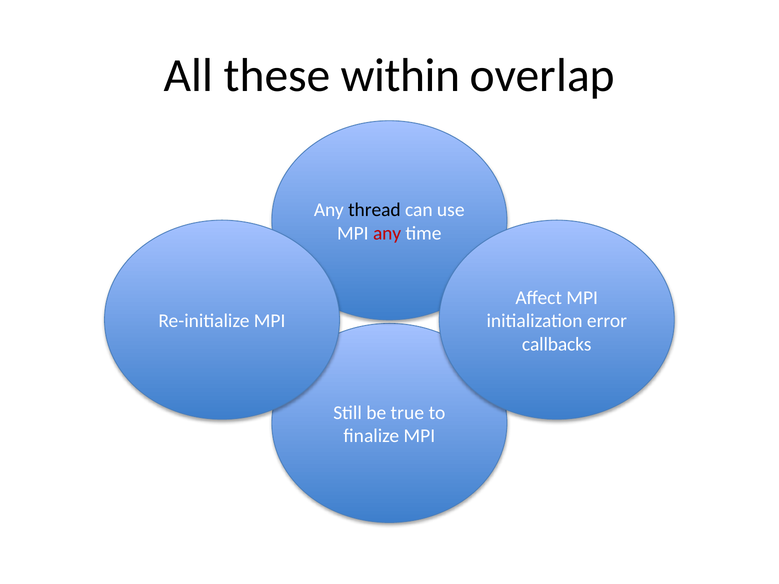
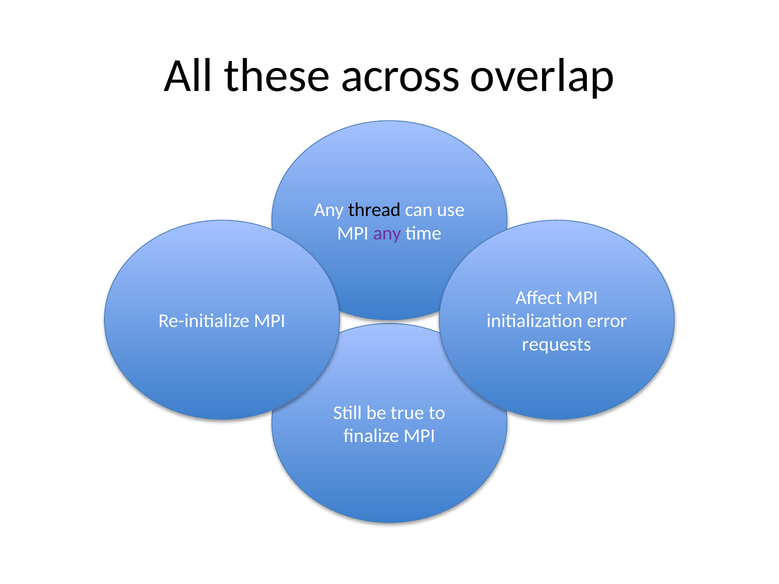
within: within -> across
any at (387, 233) colour: red -> purple
callbacks: callbacks -> requests
